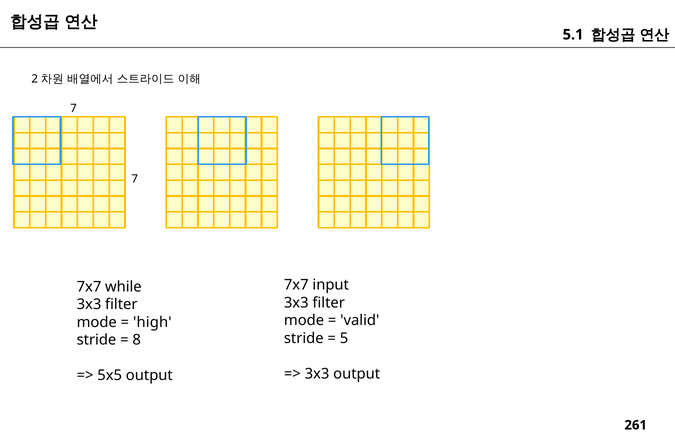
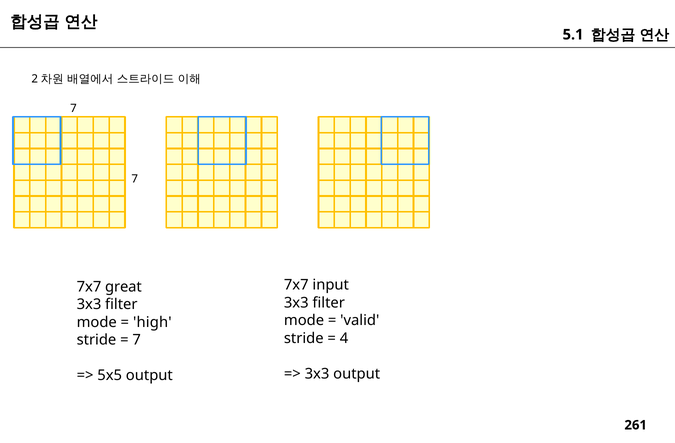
while: while -> great
5: 5 -> 4
8 at (137, 340): 8 -> 7
